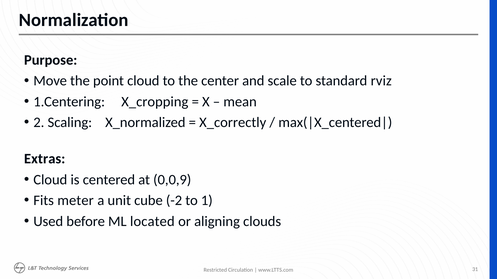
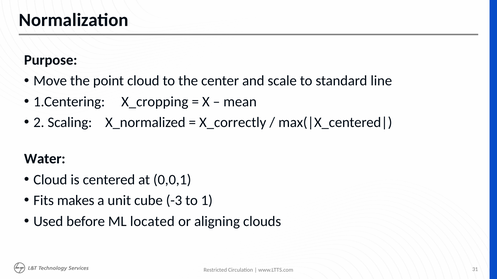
rviz: rviz -> line
Extras: Extras -> Water
0,0,9: 0,0,9 -> 0,0,1
meter: meter -> makes
-2: -2 -> -3
